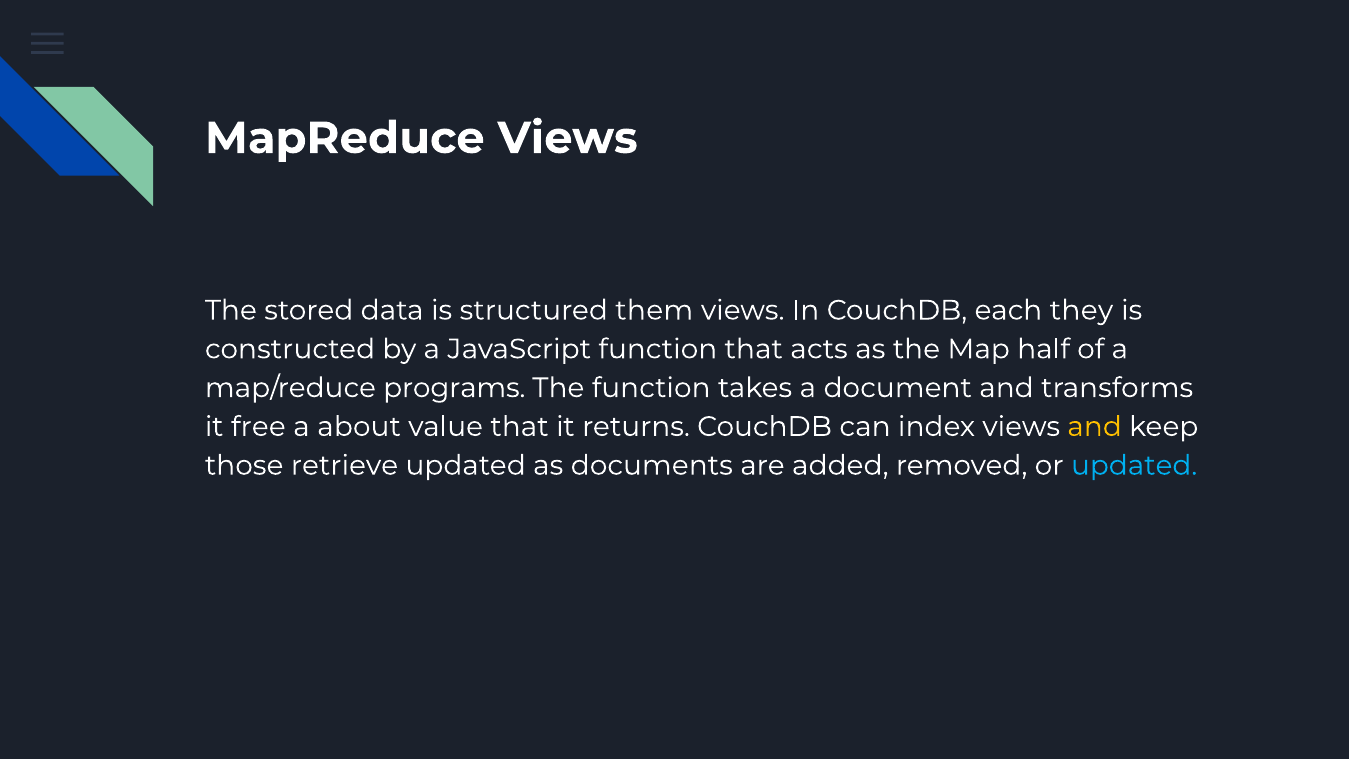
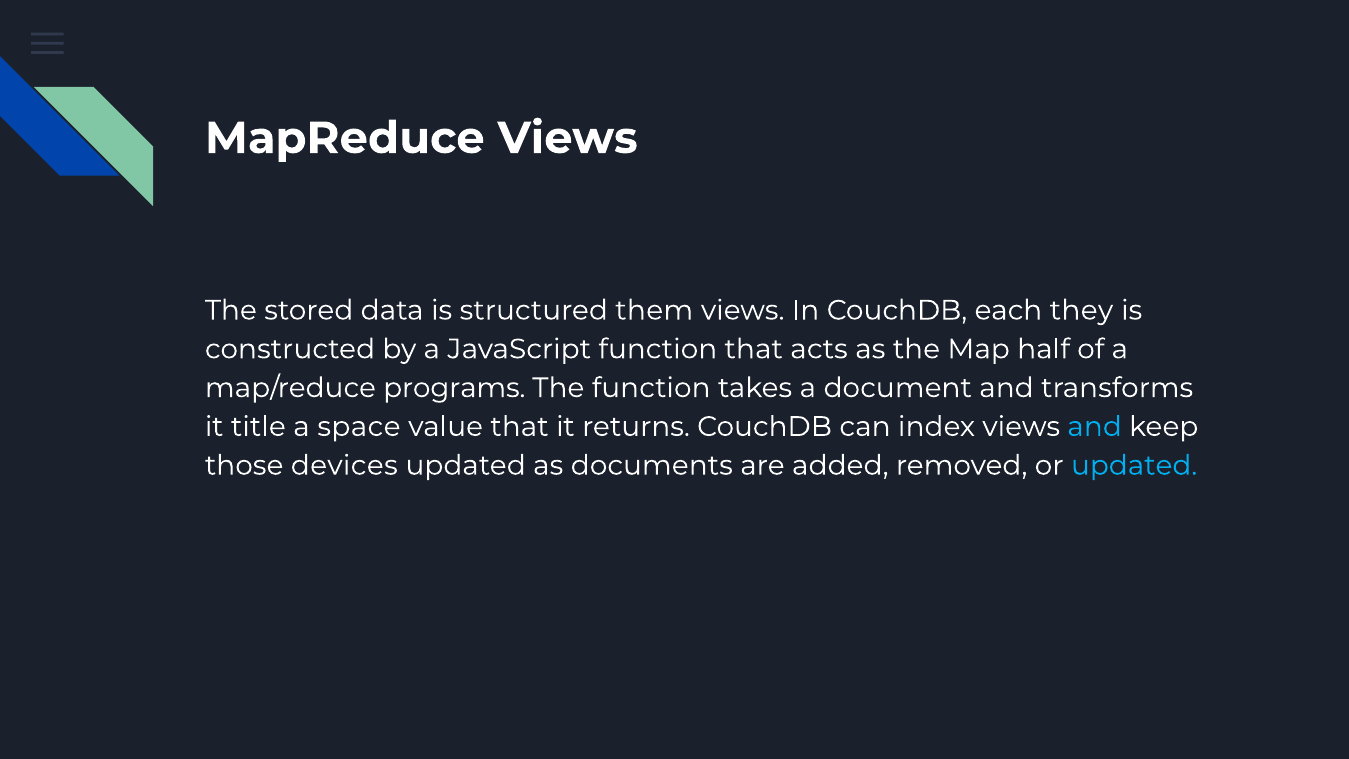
free: free -> title
about: about -> space
and at (1095, 427) colour: yellow -> light blue
retrieve: retrieve -> devices
